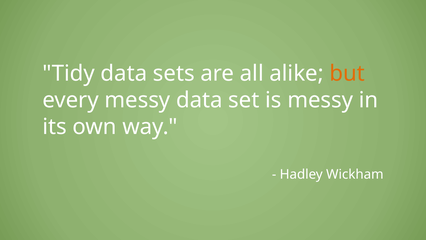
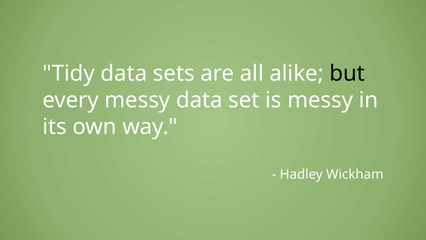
but colour: orange -> black
